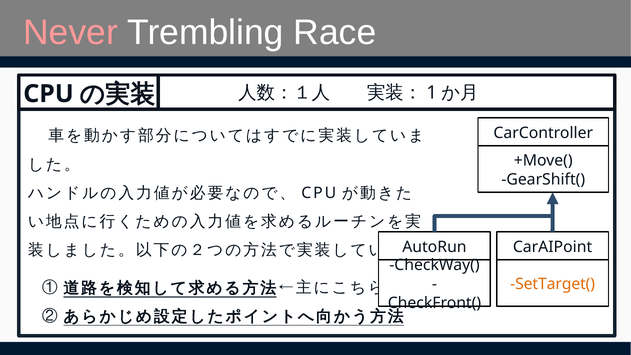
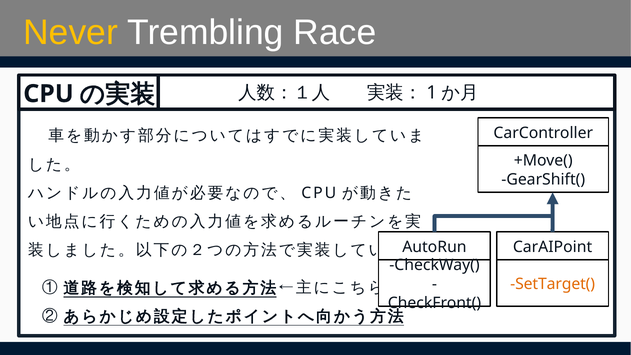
Never colour: pink -> yellow
